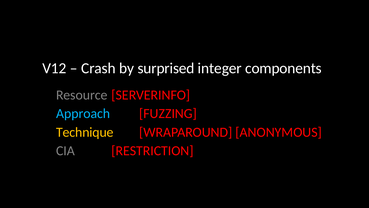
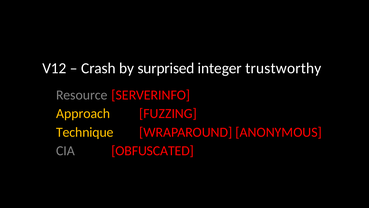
components: components -> trustworthy
Approach colour: light blue -> yellow
RESTRICTION: RESTRICTION -> OBFUSCATED
